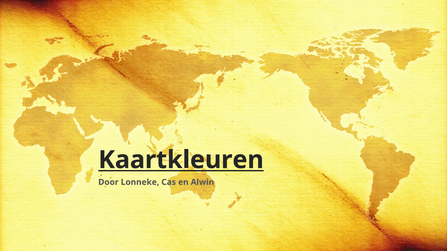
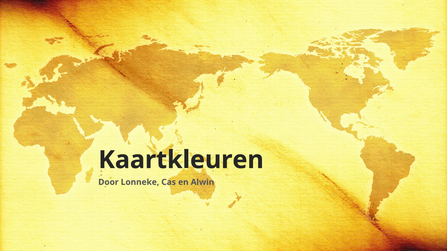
Kaartkleuren underline: present -> none
